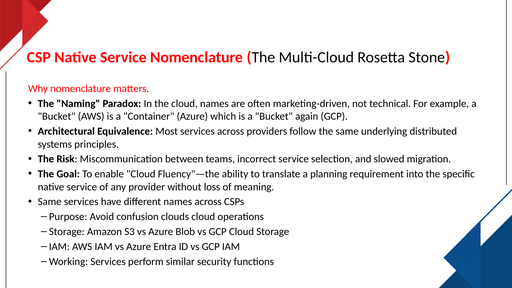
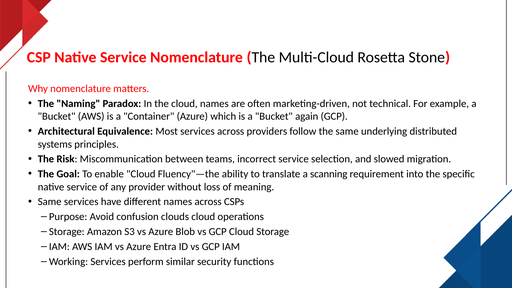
planning: planning -> scanning
